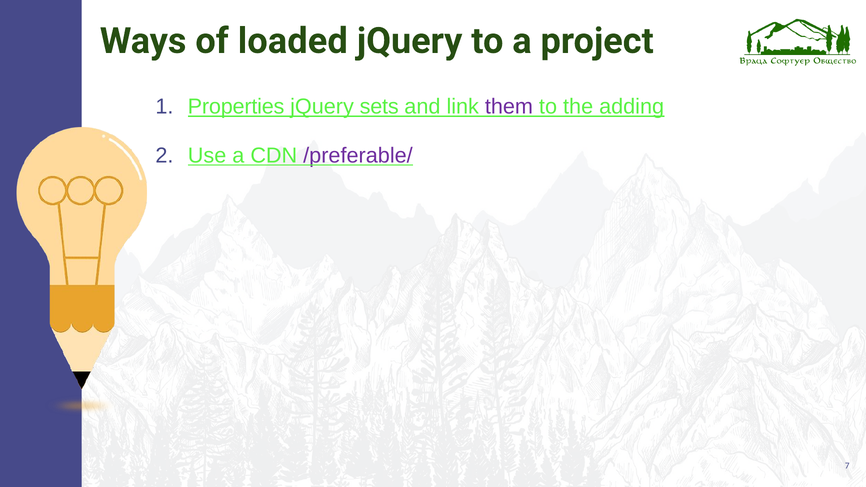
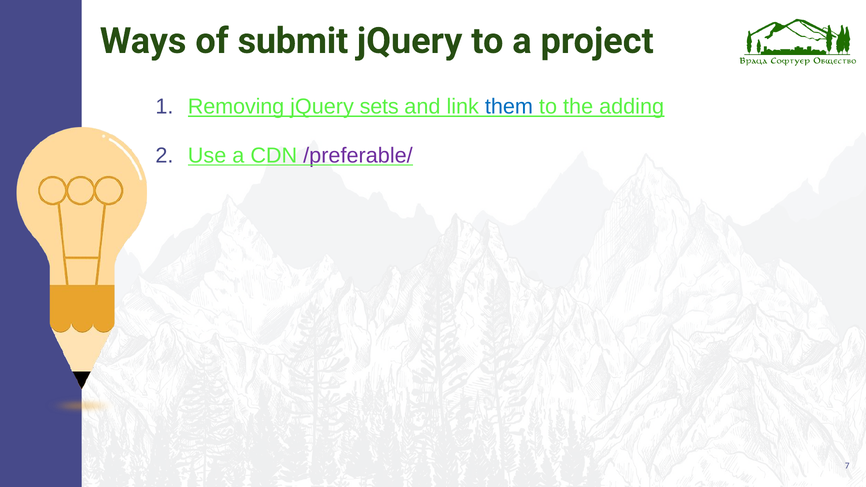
loaded: loaded -> submit
Properties: Properties -> Removing
them colour: purple -> blue
